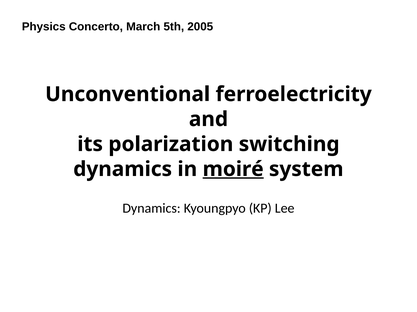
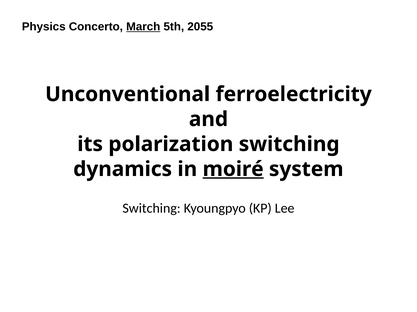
March underline: none -> present
2005: 2005 -> 2055
Dynamics at (152, 209): Dynamics -> Switching
